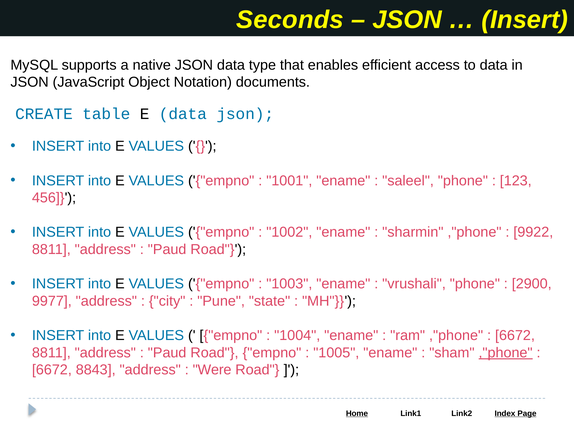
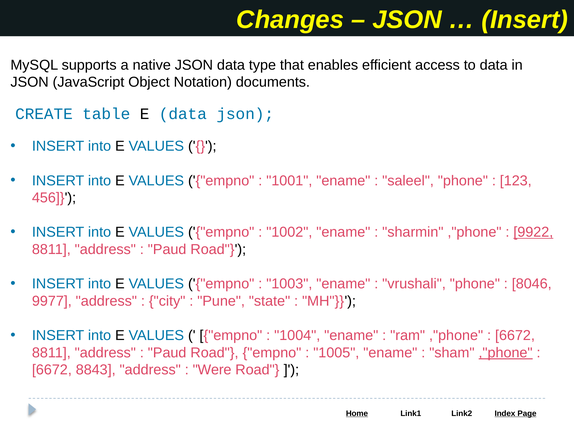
Seconds: Seconds -> Changes
9922 underline: none -> present
2900: 2900 -> 8046
